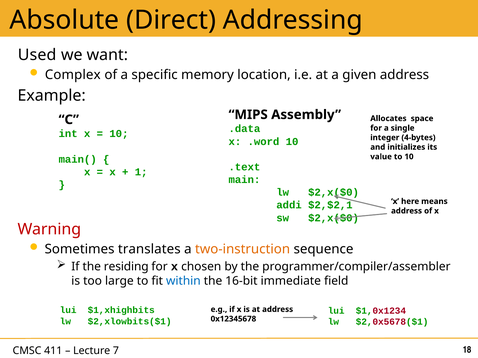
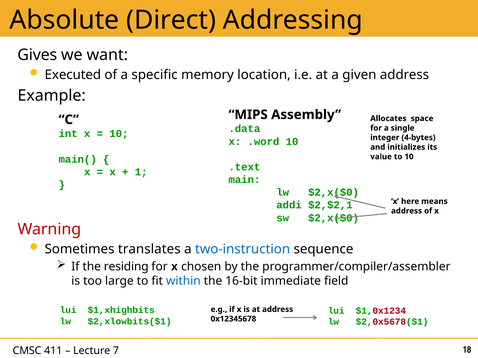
Used: Used -> Gives
Complex: Complex -> Executed
two-instruction colour: orange -> blue
